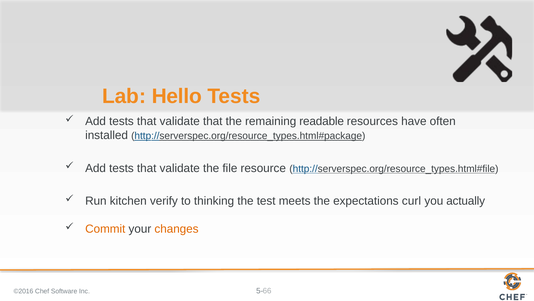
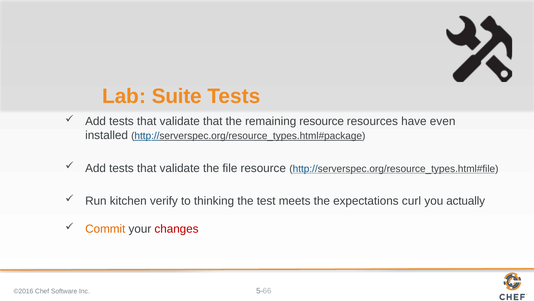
Hello: Hello -> Suite
remaining readable: readable -> resource
often: often -> even
changes colour: orange -> red
